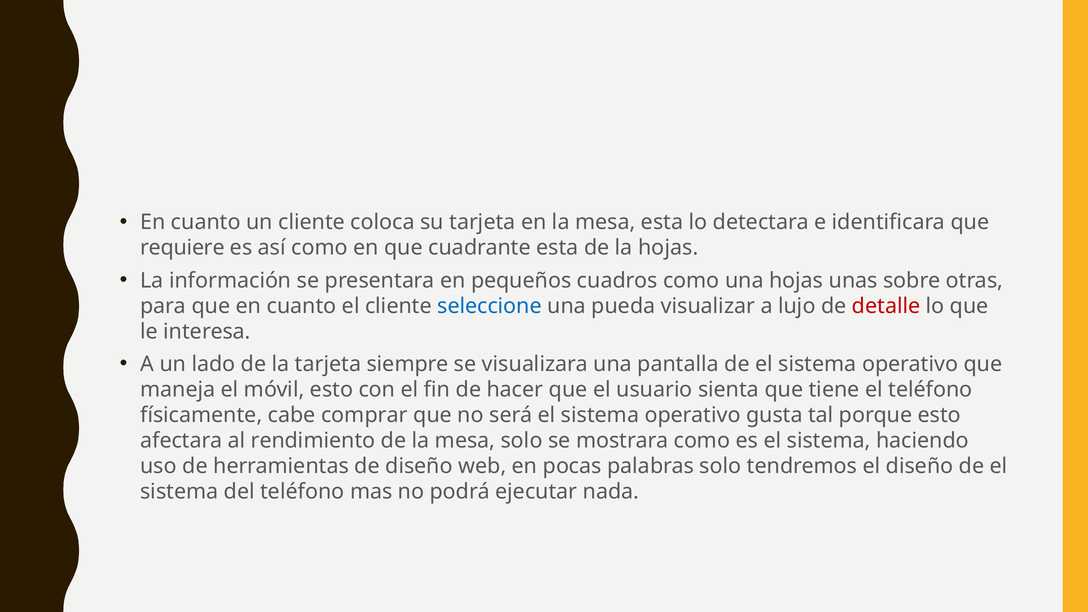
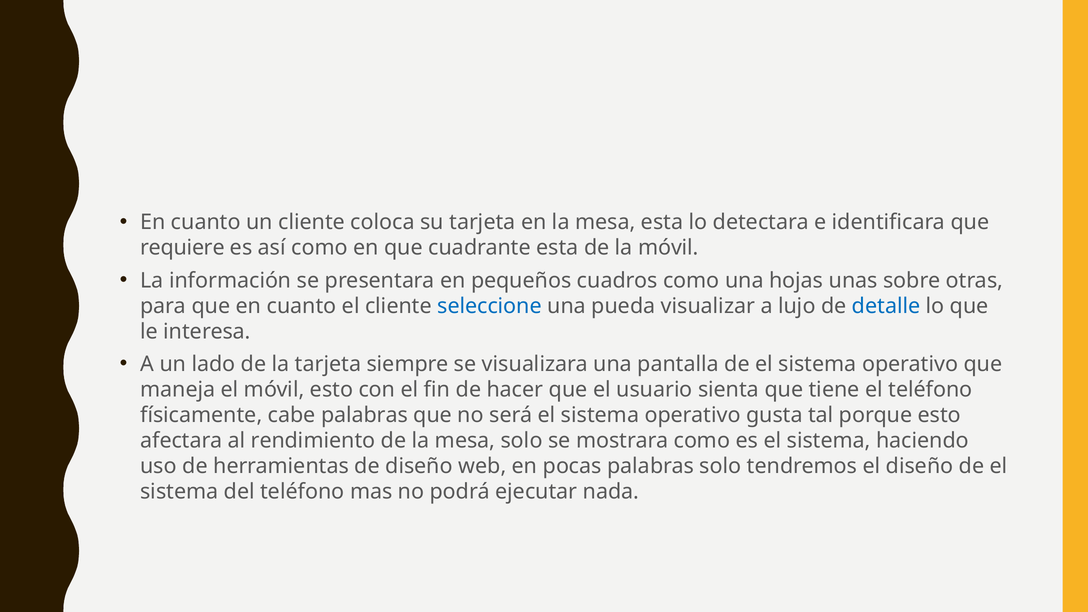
la hojas: hojas -> móvil
detalle colour: red -> blue
cabe comprar: comprar -> palabras
